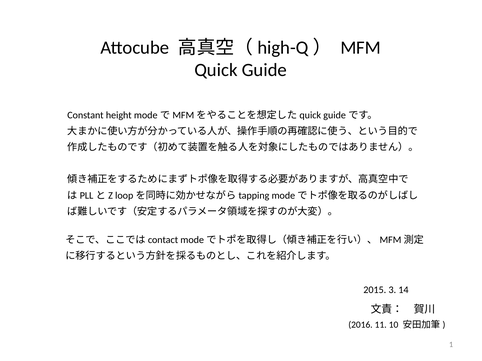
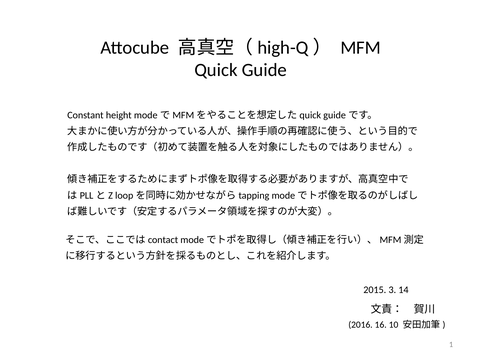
11: 11 -> 16
